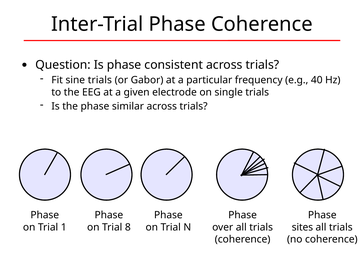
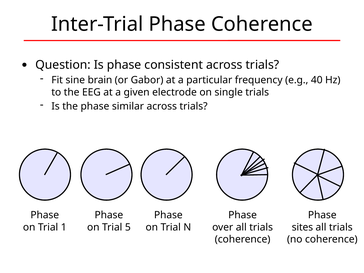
sine trials: trials -> brain
8: 8 -> 5
